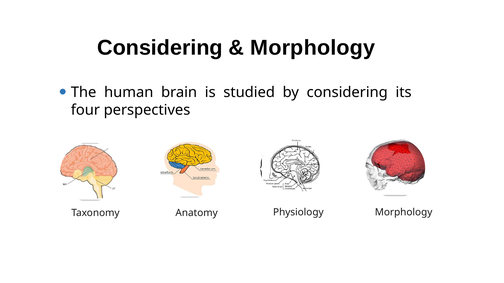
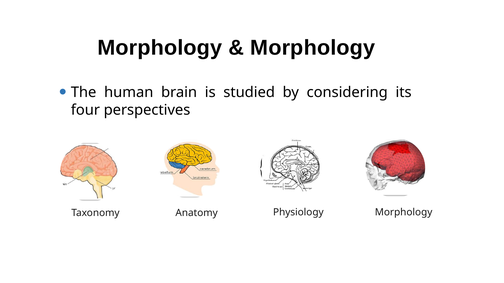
Considering at (160, 48): Considering -> Morphology
